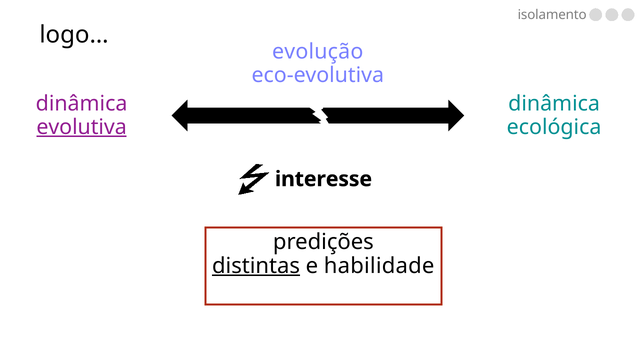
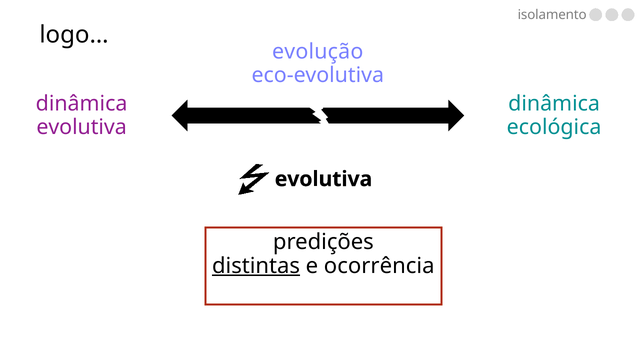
evolutiva at (82, 127) underline: present -> none
interesse at (323, 179): interesse -> evolutiva
habilidade: habilidade -> ocorrência
